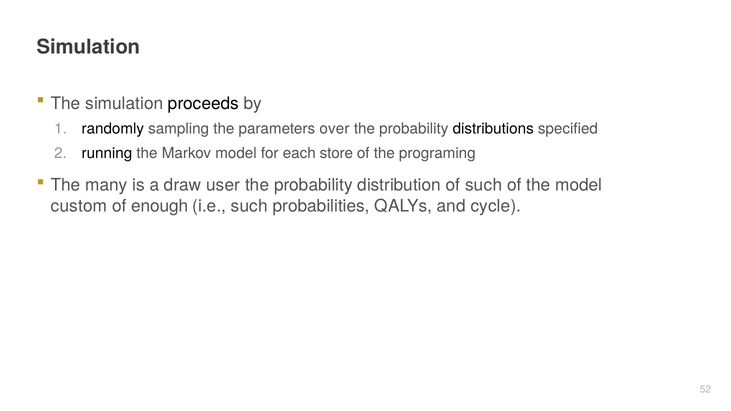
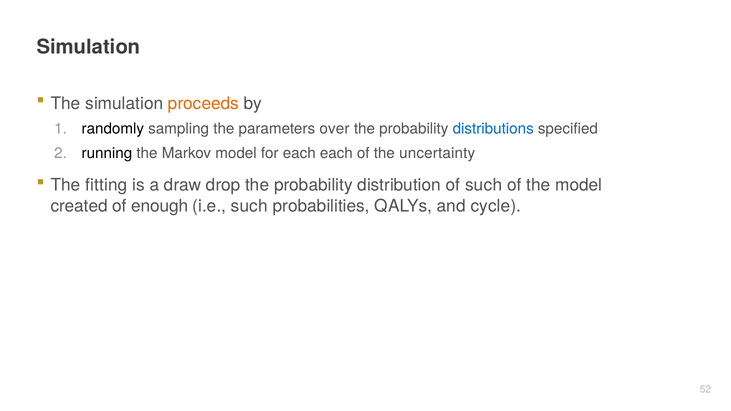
proceeds colour: black -> orange
distributions colour: black -> blue
each store: store -> each
programing: programing -> uncertainty
many: many -> fitting
user: user -> drop
custom: custom -> created
